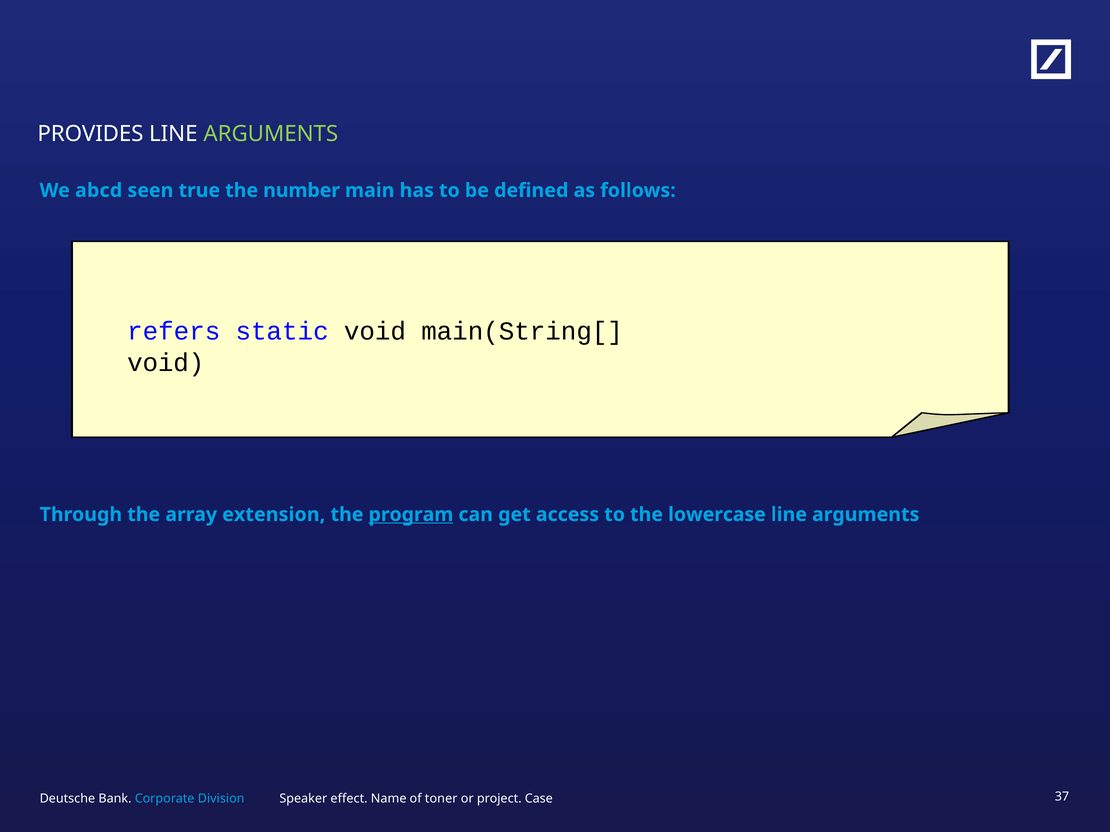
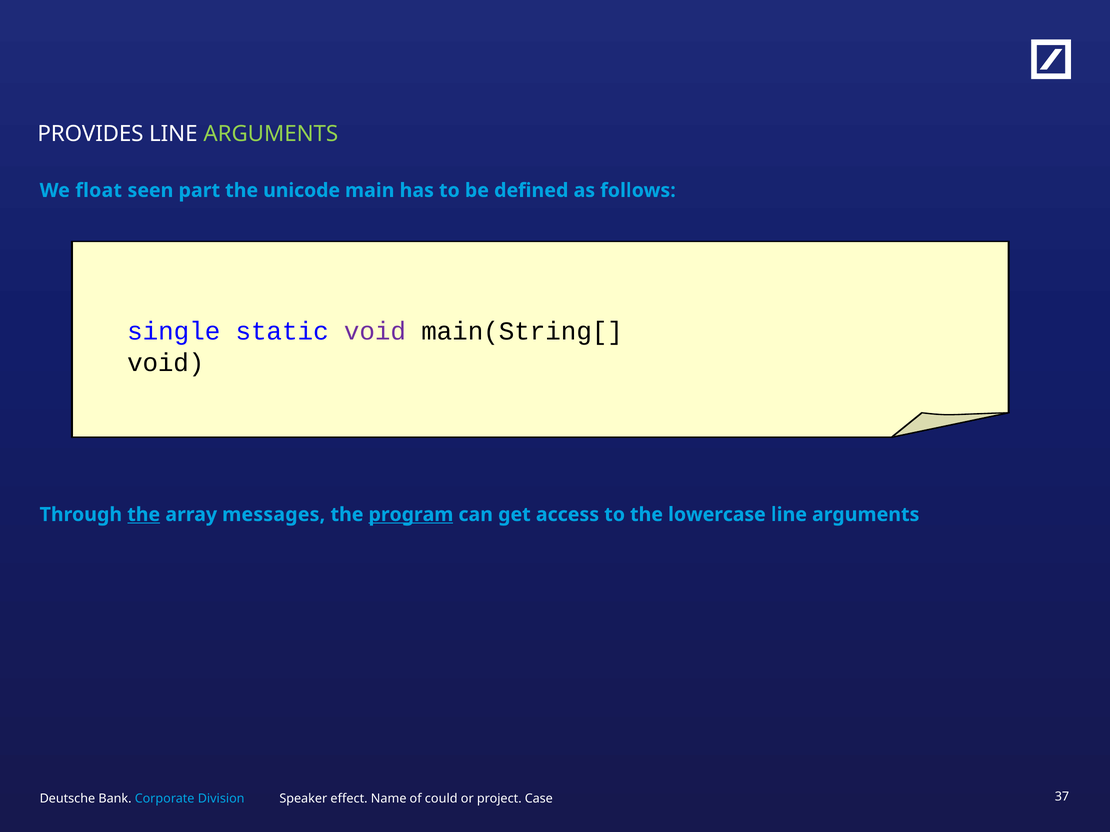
abcd: abcd -> float
true: true -> part
number: number -> unicode
refers: refers -> single
void at (375, 332) colour: black -> purple
the at (144, 515) underline: none -> present
extension: extension -> messages
toner: toner -> could
